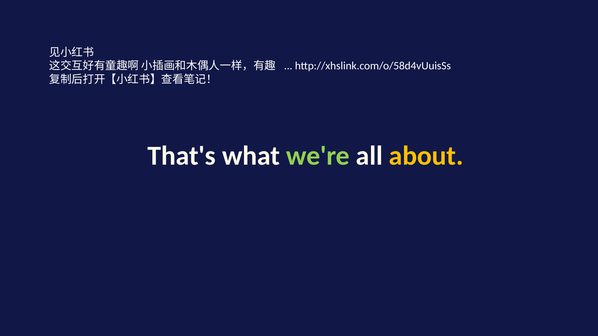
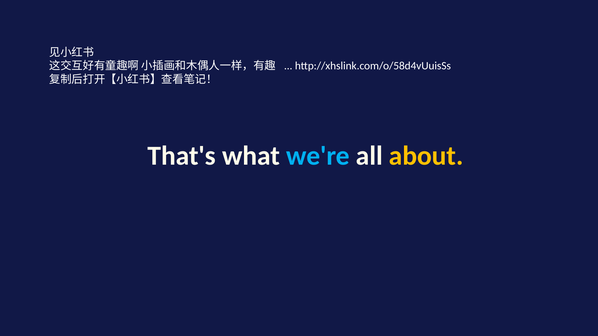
we're colour: light green -> light blue
